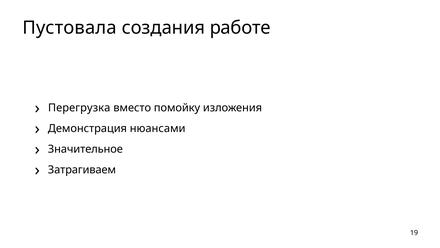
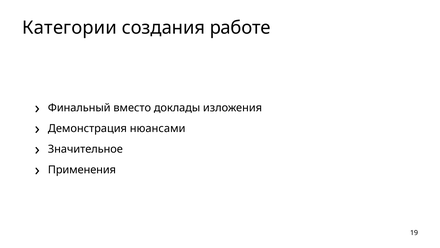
Пустовала: Пустовала -> Категории
Перегрузка: Перегрузка -> Финальный
помойку: помойку -> доклады
Затрагиваем: Затрагиваем -> Применения
